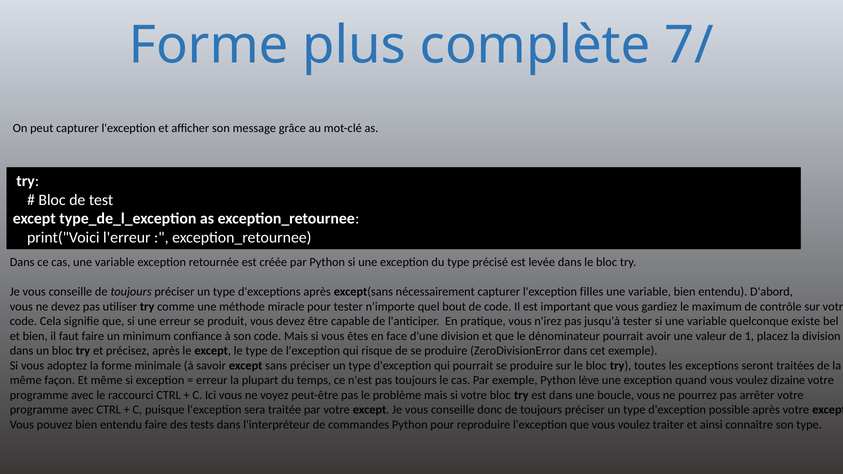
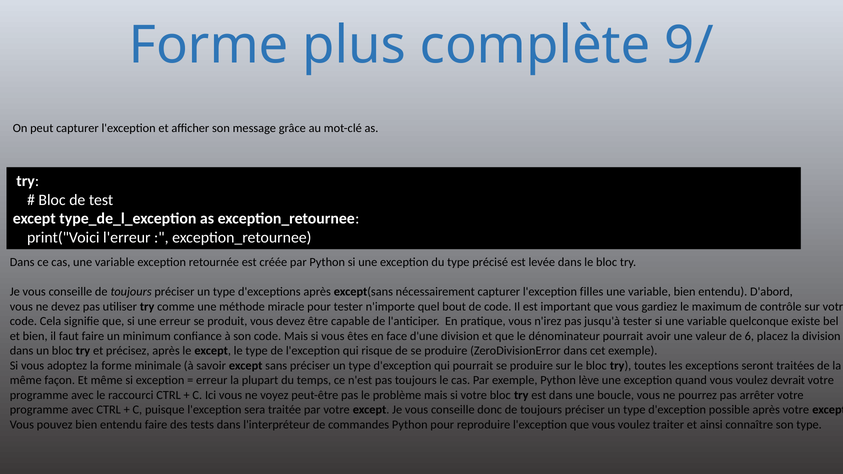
7/: 7/ -> 9/
1: 1 -> 6
dizaine: dizaine -> devrait
